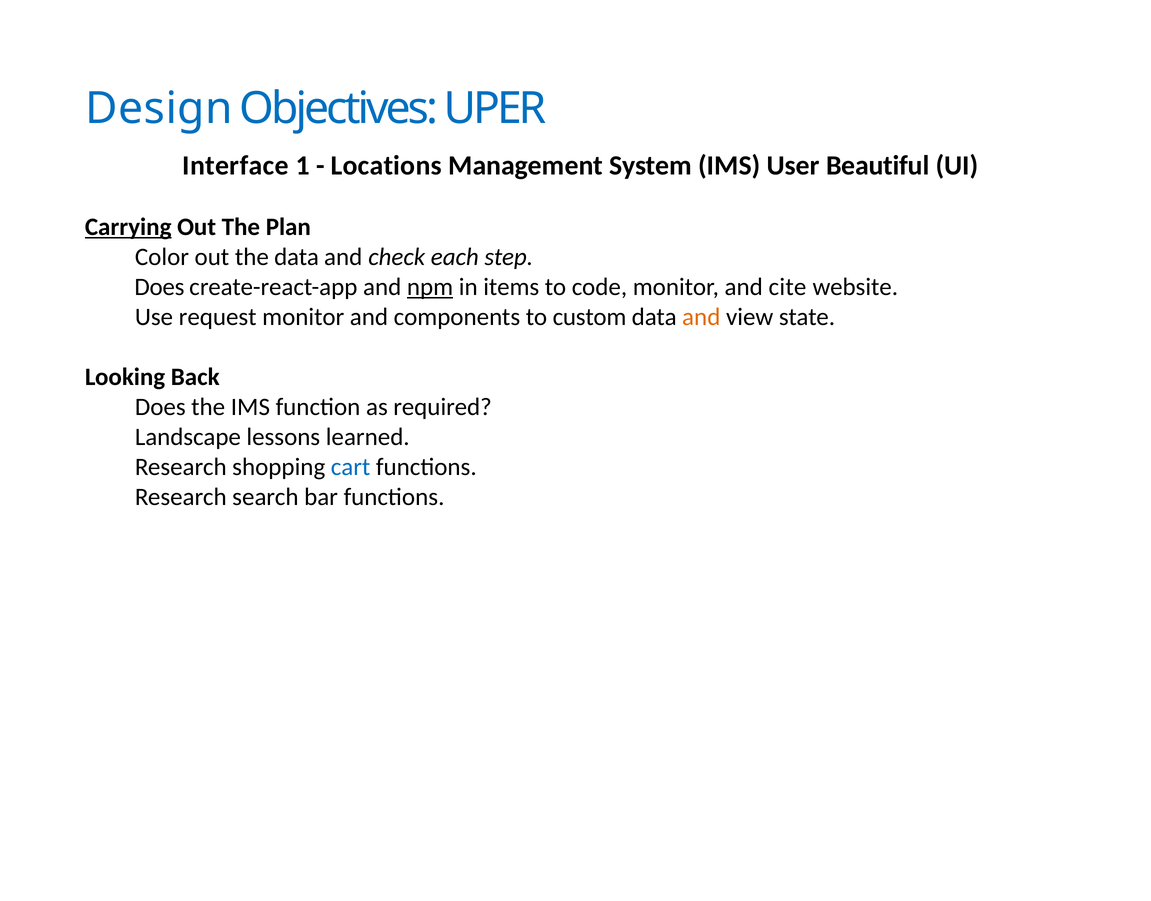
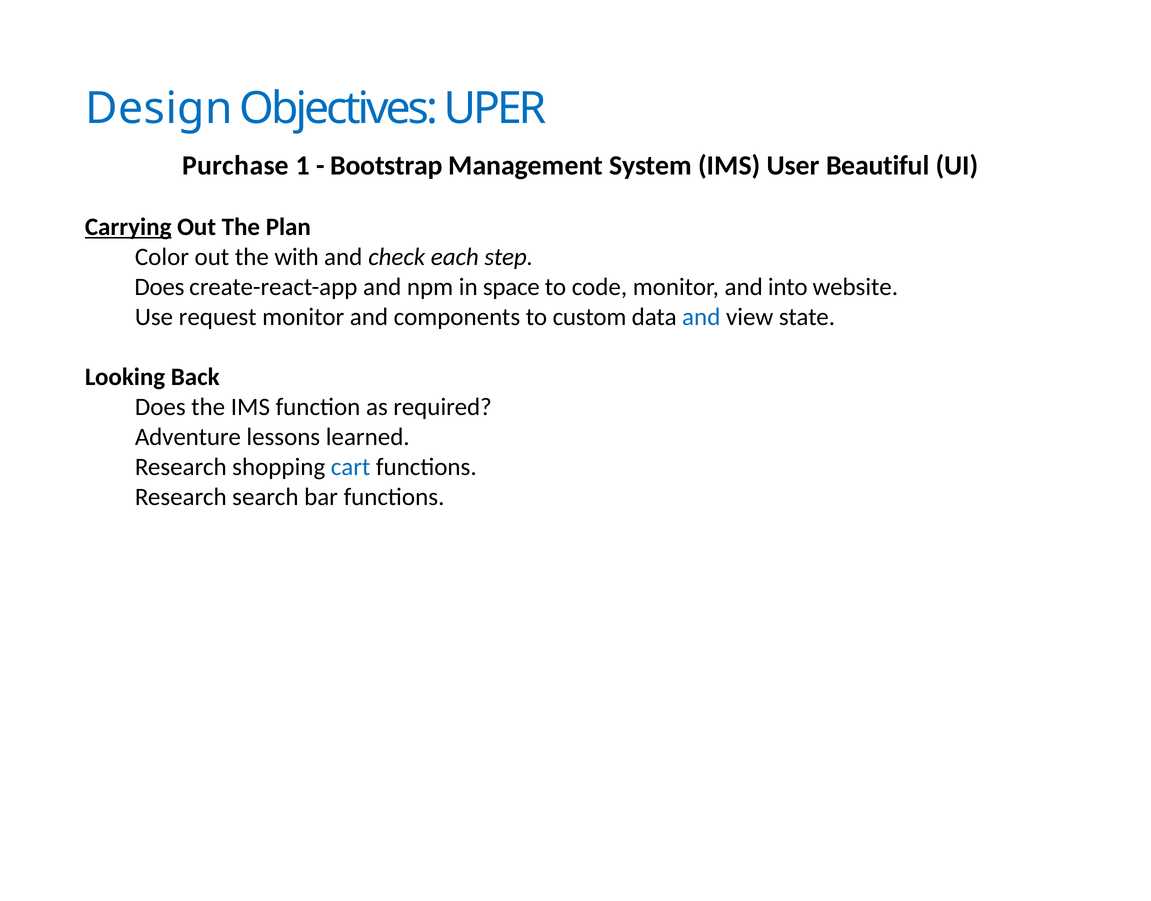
Interface: Interface -> Purchase
Locations: Locations -> Bootstrap
the data: data -> with
npm underline: present -> none
items: items -> space
cite: cite -> into
and at (701, 317) colour: orange -> blue
Landscape: Landscape -> Adventure
